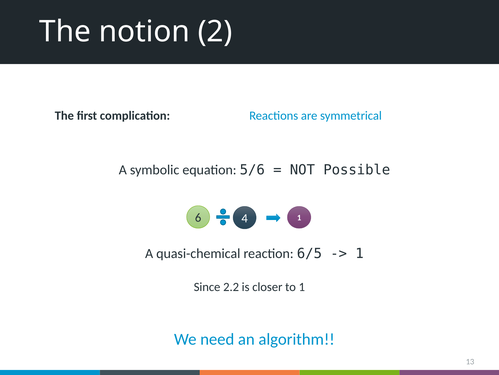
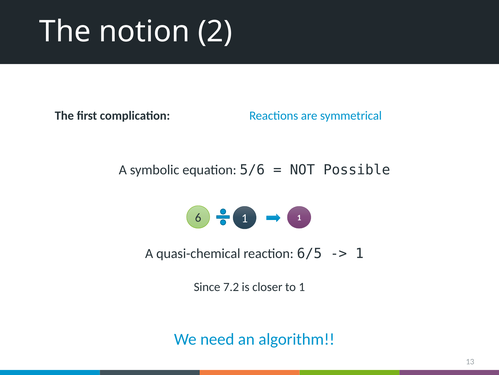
6 4: 4 -> 1
2.2: 2.2 -> 7.2
